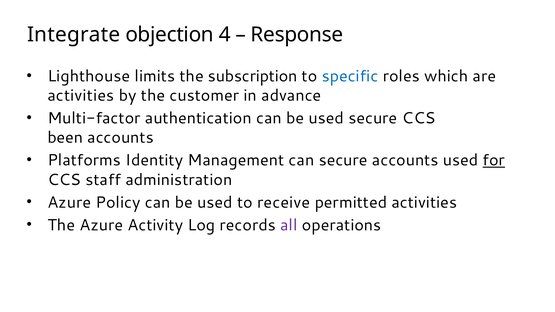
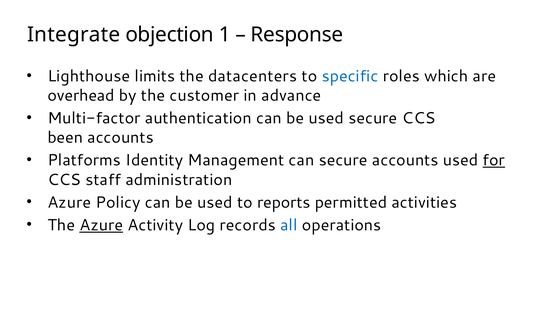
4: 4 -> 1
subscription: subscription -> datacenters
activities at (81, 96): activities -> overhead
receive: receive -> reports
Azure at (101, 225) underline: none -> present
all colour: purple -> blue
